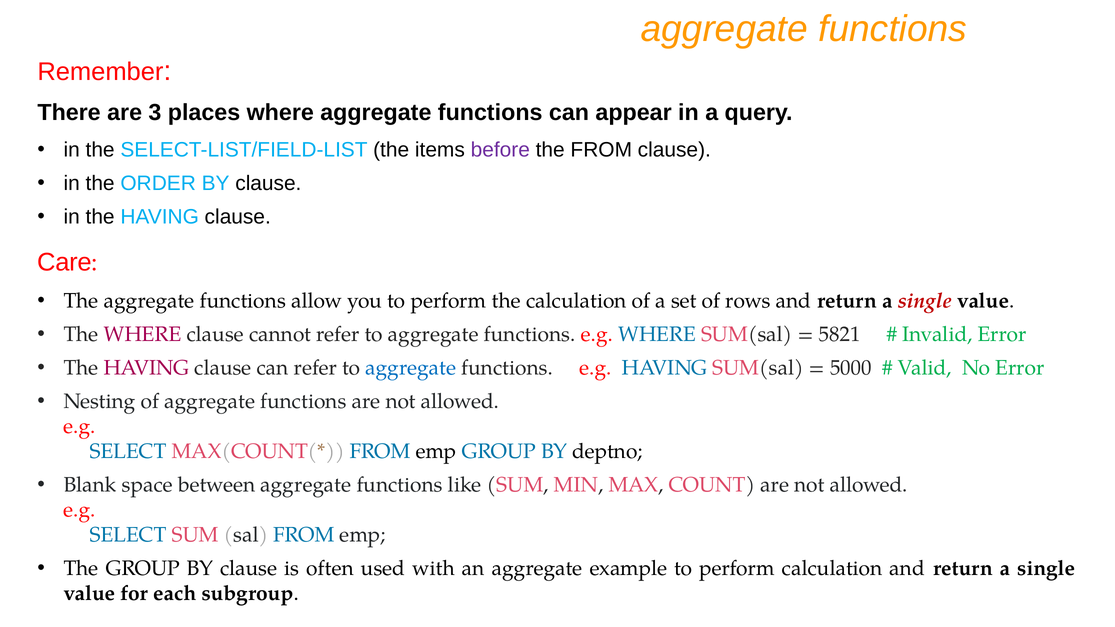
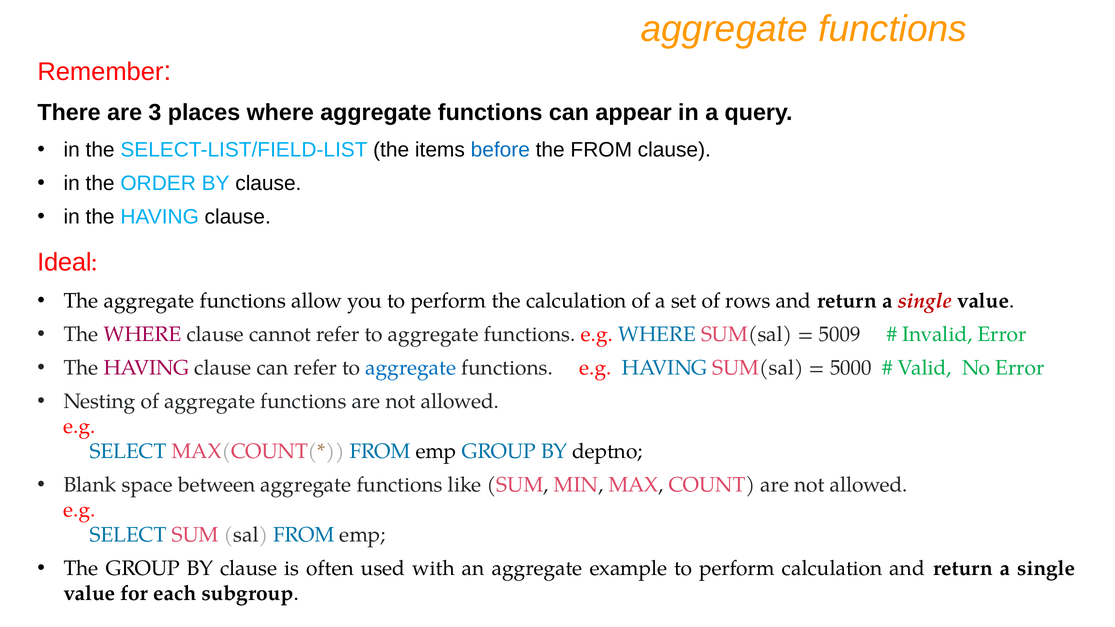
before colour: purple -> blue
Care: Care -> Ideal
5821: 5821 -> 5009
